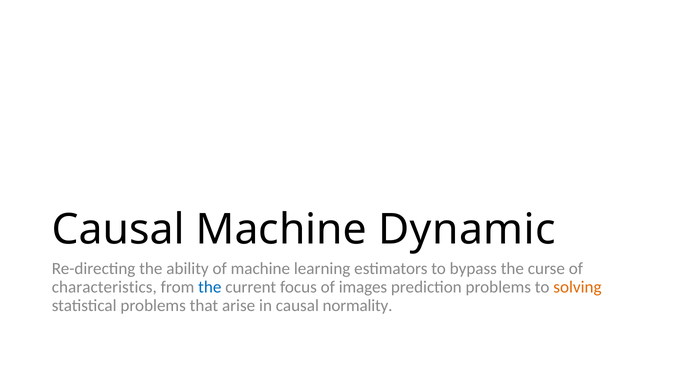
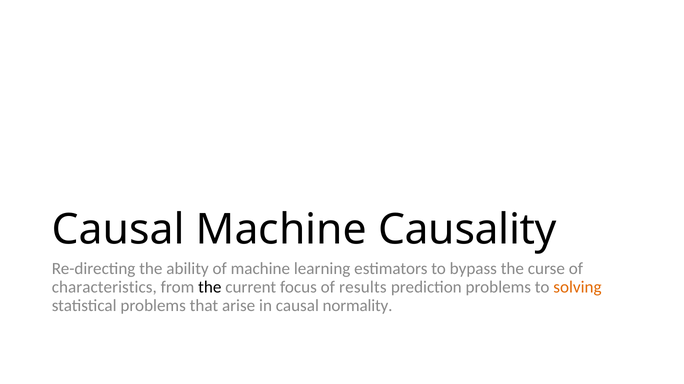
Dynamic: Dynamic -> Causality
the at (210, 288) colour: blue -> black
images: images -> results
